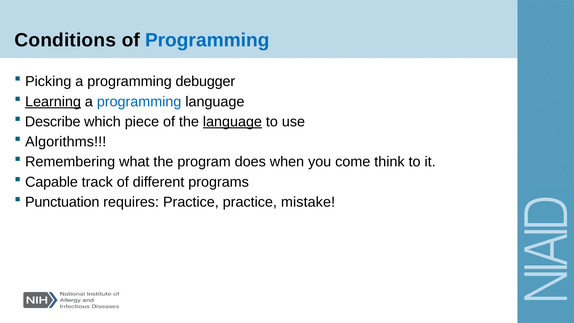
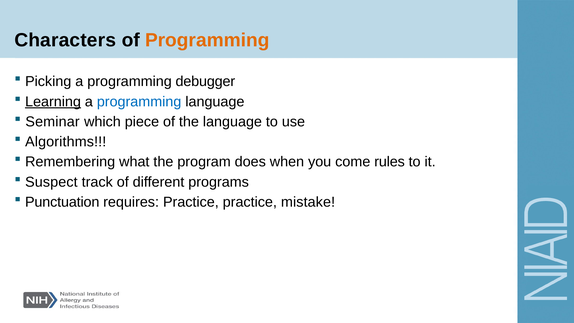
Conditions: Conditions -> Characters
Programming at (207, 40) colour: blue -> orange
Describe: Describe -> Seminar
language at (232, 122) underline: present -> none
think: think -> rules
Capable: Capable -> Suspect
